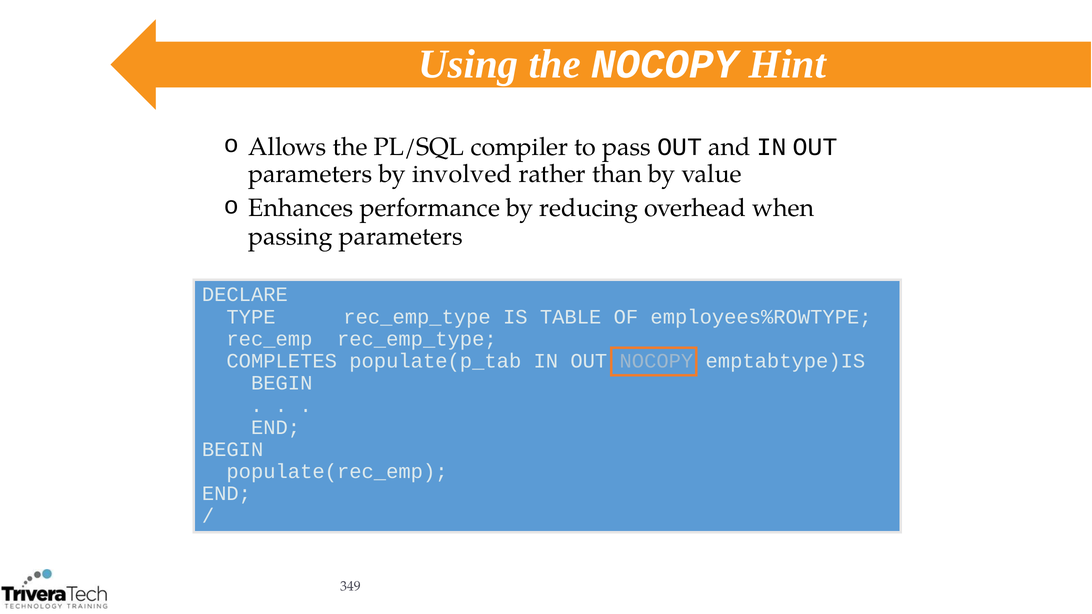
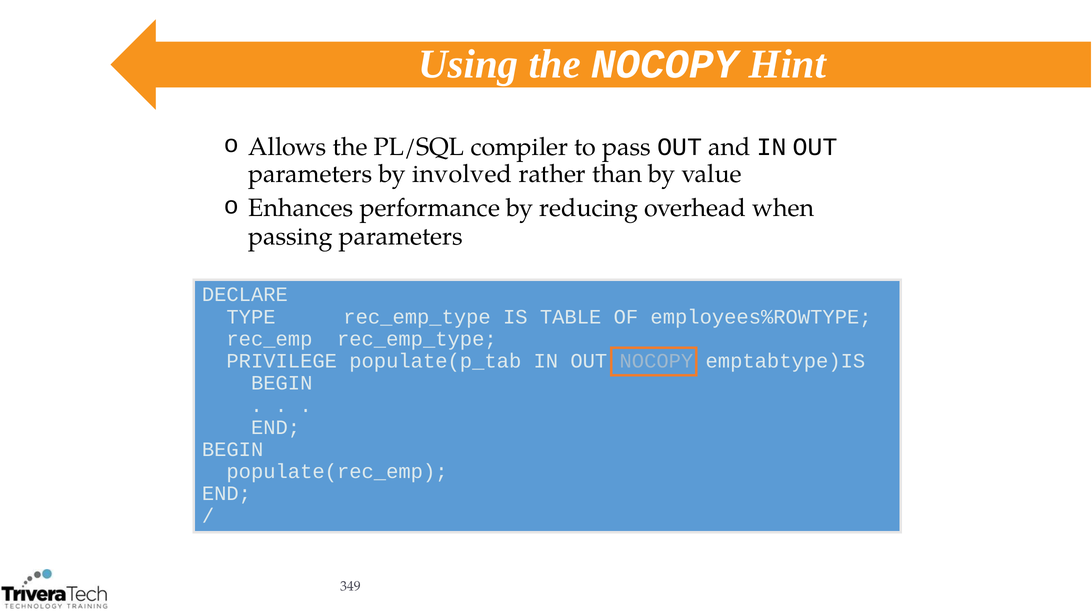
COMPLETES: COMPLETES -> PRIVILEGE
